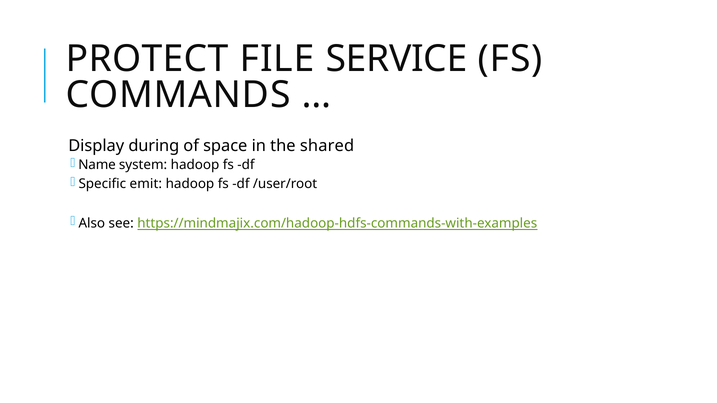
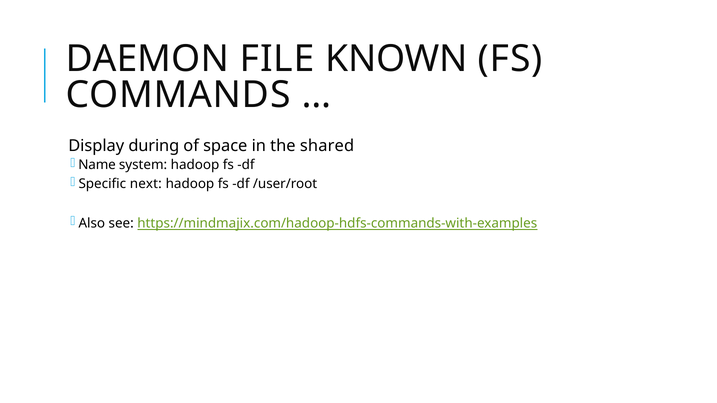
PROTECT: PROTECT -> DAEMON
SERVICE: SERVICE -> KNOWN
emit: emit -> next
